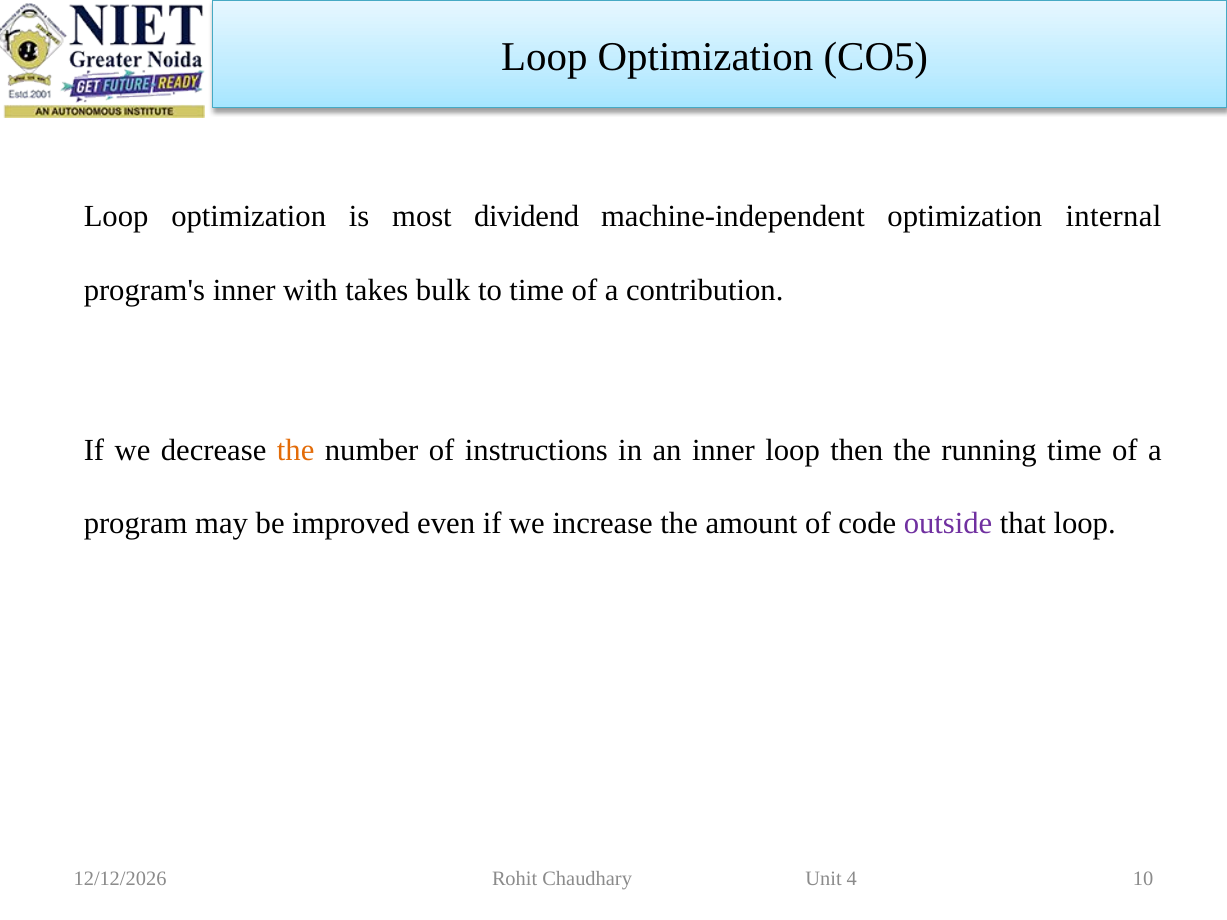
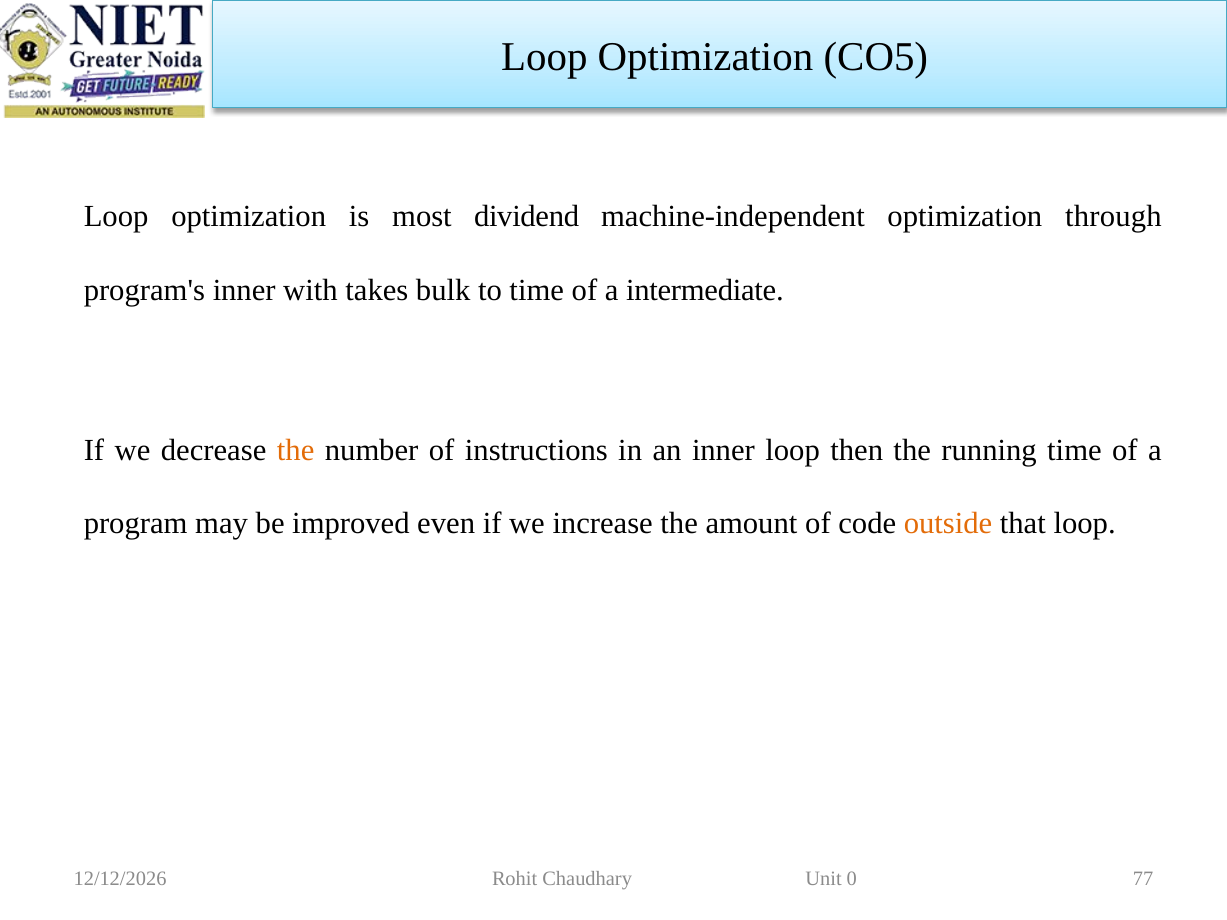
internal: internal -> through
contribution: contribution -> intermediate
outside colour: purple -> orange
4: 4 -> 0
10: 10 -> 77
